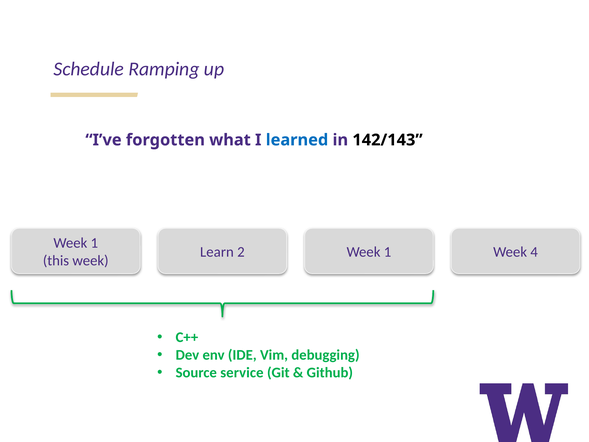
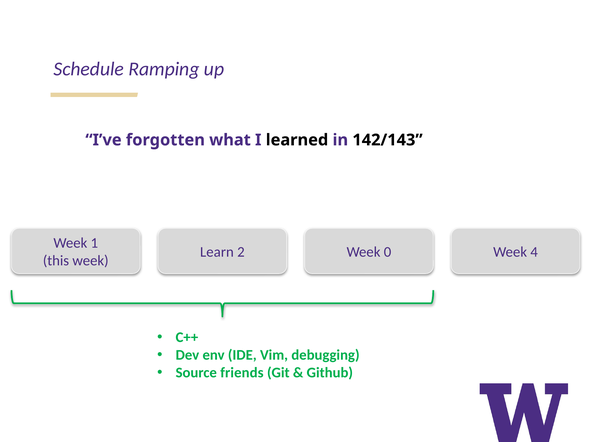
learned colour: blue -> black
2 Week 1: 1 -> 0
service: service -> friends
